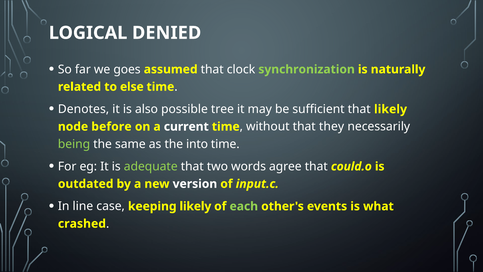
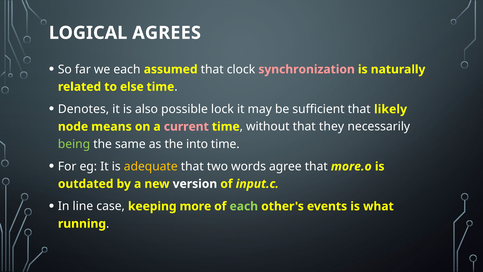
DENIED: DENIED -> AGREES
we goes: goes -> each
synchronization colour: light green -> pink
tree: tree -> lock
before: before -> means
current colour: white -> pink
adequate colour: light green -> yellow
could.o: could.o -> more.o
keeping likely: likely -> more
crashed: crashed -> running
